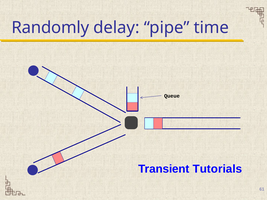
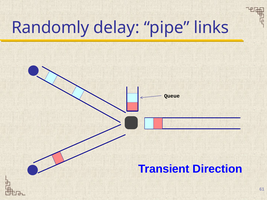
time: time -> links
Tutorials: Tutorials -> Direction
